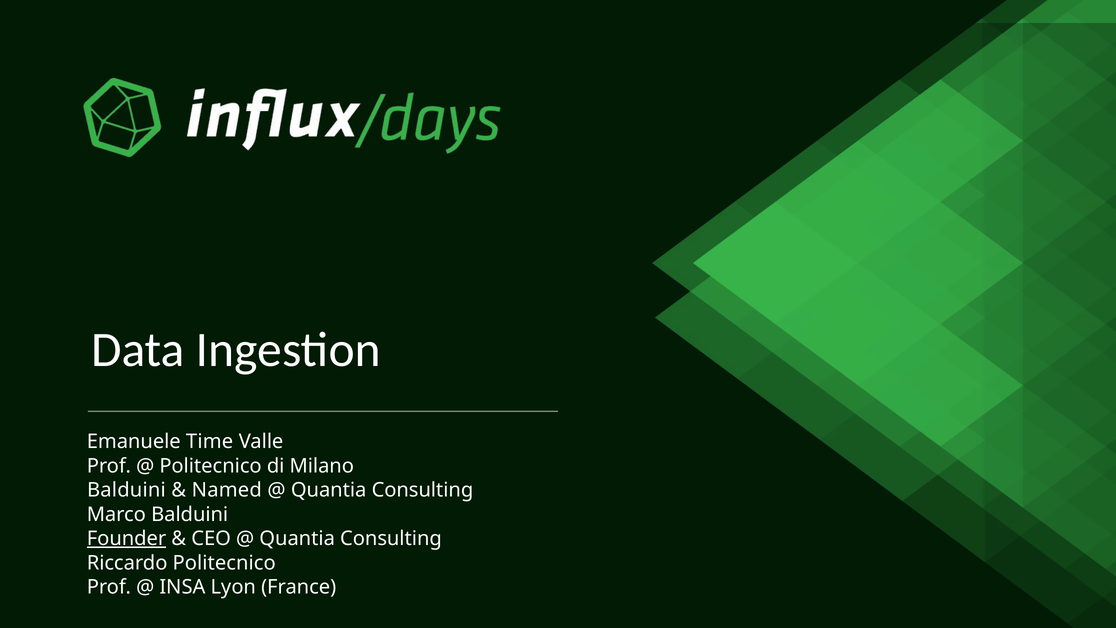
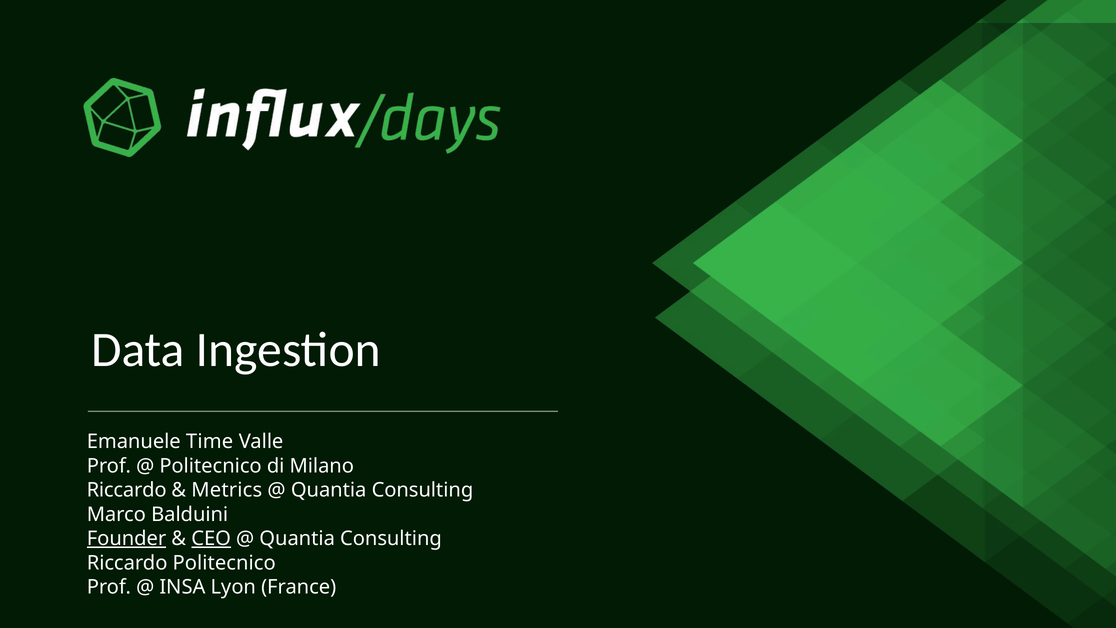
Balduini at (126, 490): Balduini -> Riccardo
Named: Named -> Metrics
CEO underline: none -> present
